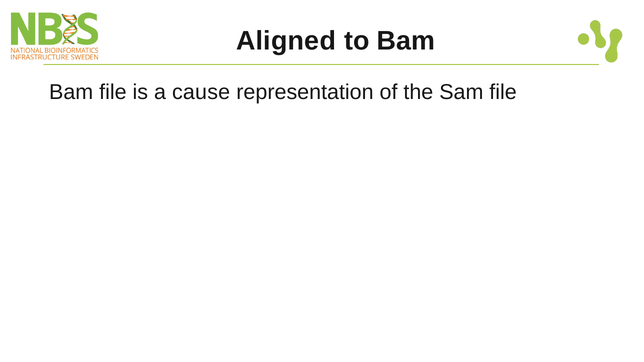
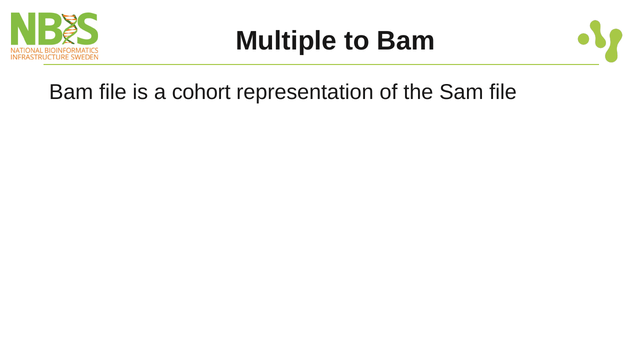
Aligned: Aligned -> Multiple
cause: cause -> cohort
